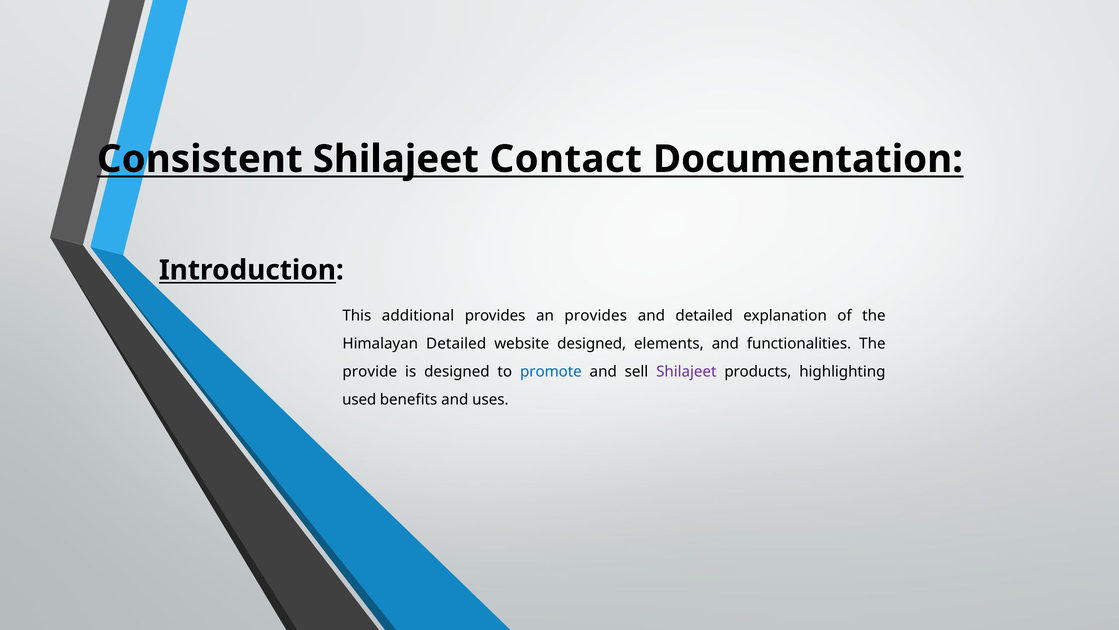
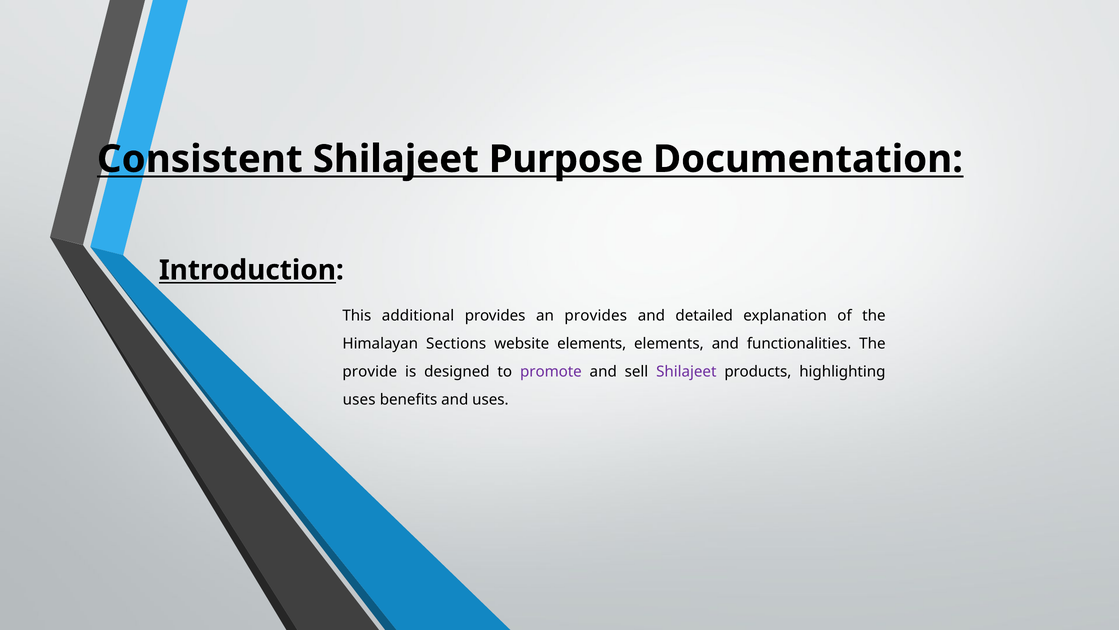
Contact: Contact -> Purpose
Himalayan Detailed: Detailed -> Sections
website designed: designed -> elements
promote colour: blue -> purple
used at (359, 399): used -> uses
